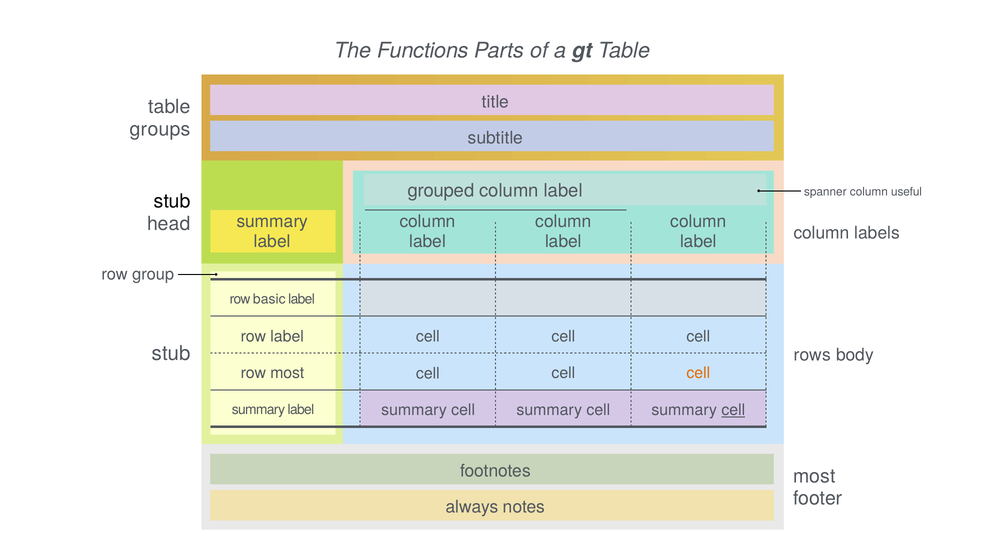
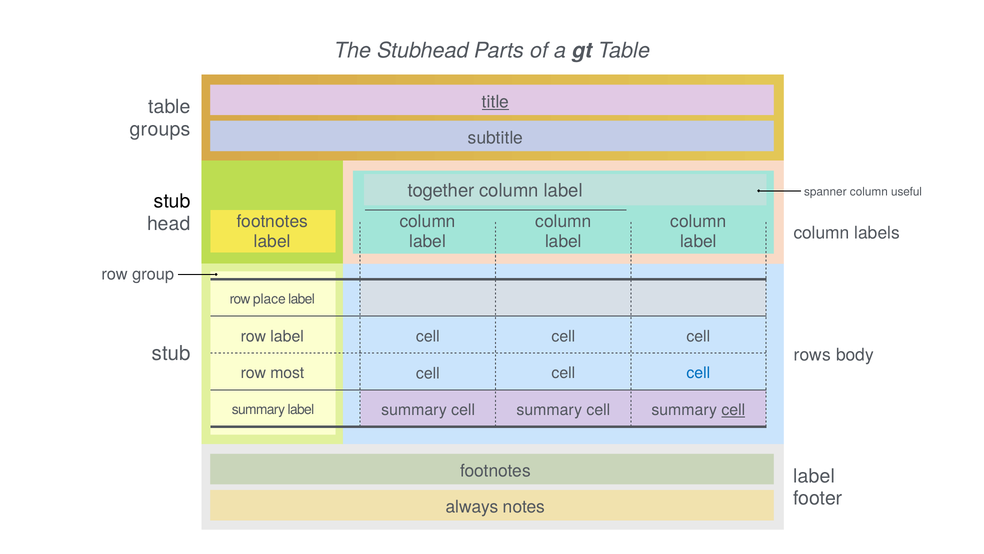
Functions: Functions -> Stubhead
title underline: none -> present
grouped: grouped -> together
summary at (272, 221): summary -> footnotes
basic: basic -> place
cell at (698, 373) colour: orange -> blue
most at (814, 476): most -> label
